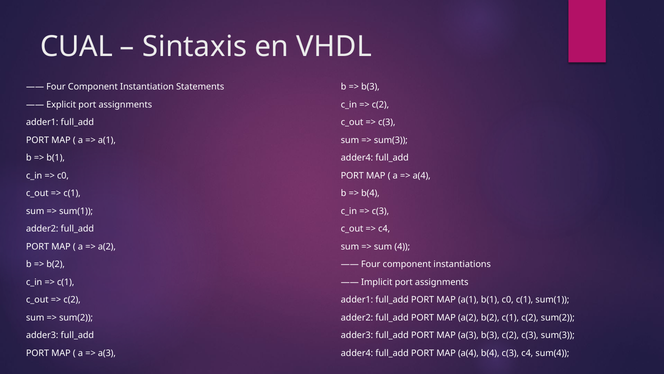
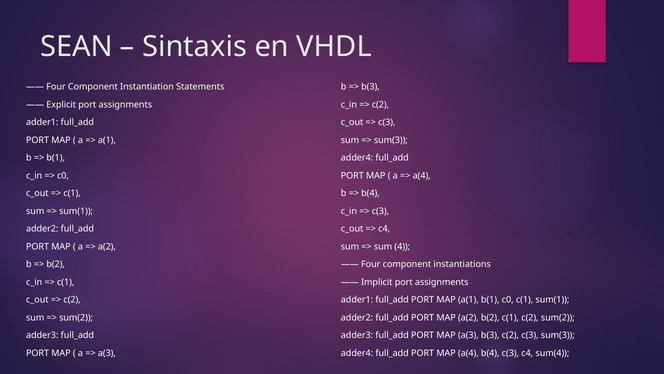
CUAL: CUAL -> SEAN
